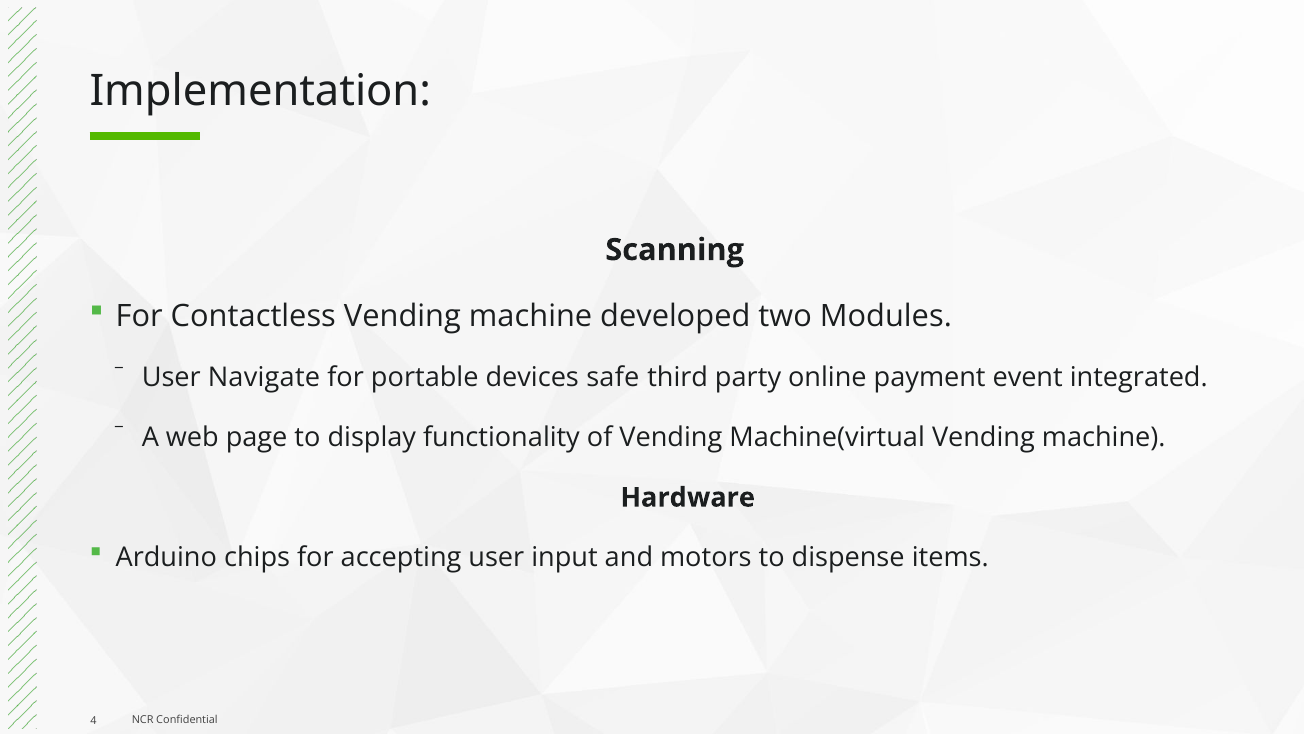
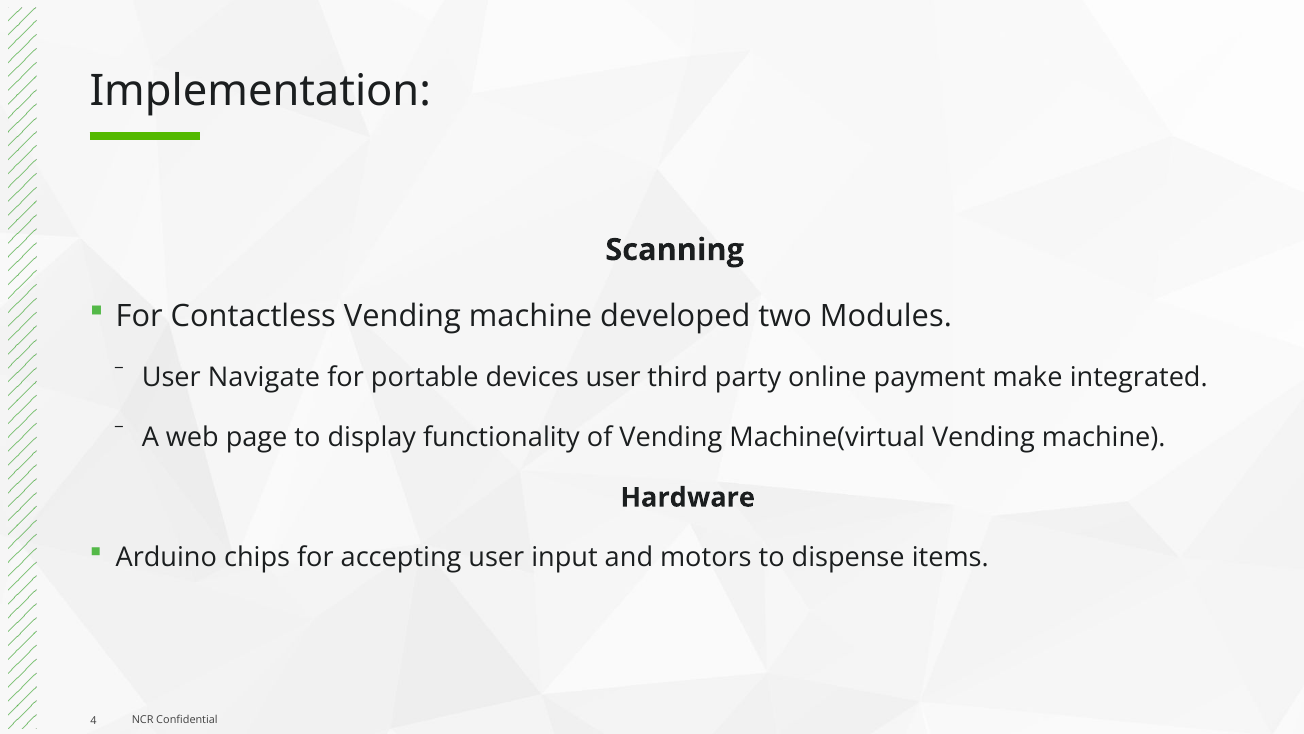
devices safe: safe -> user
event: event -> make
